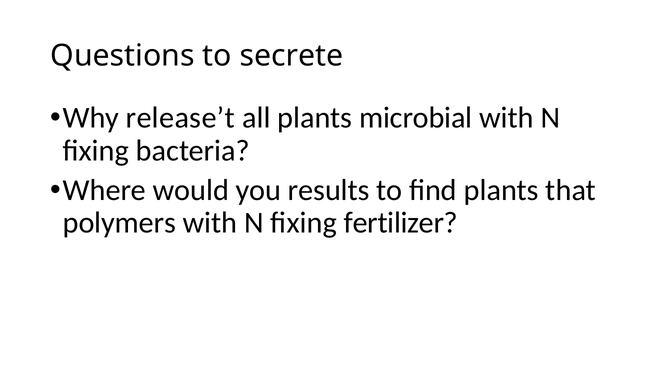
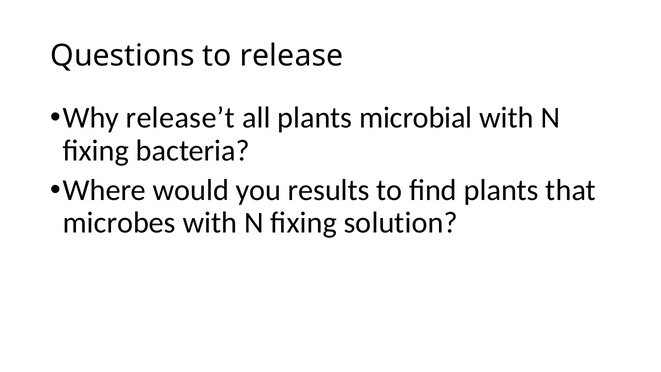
secrete: secrete -> release
polymers: polymers -> microbes
fertilizer: fertilizer -> solution
